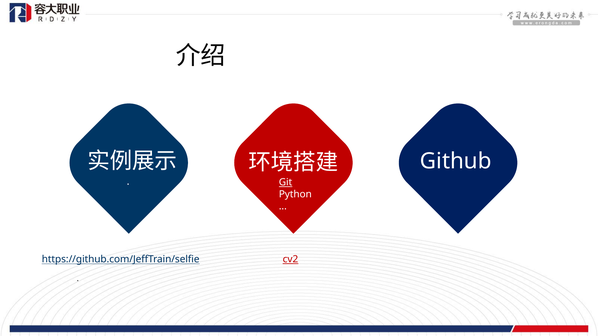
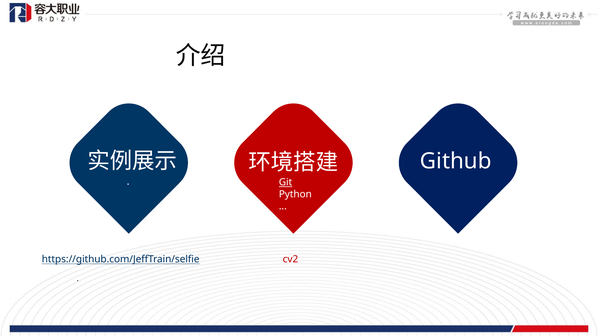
cv2 underline: present -> none
